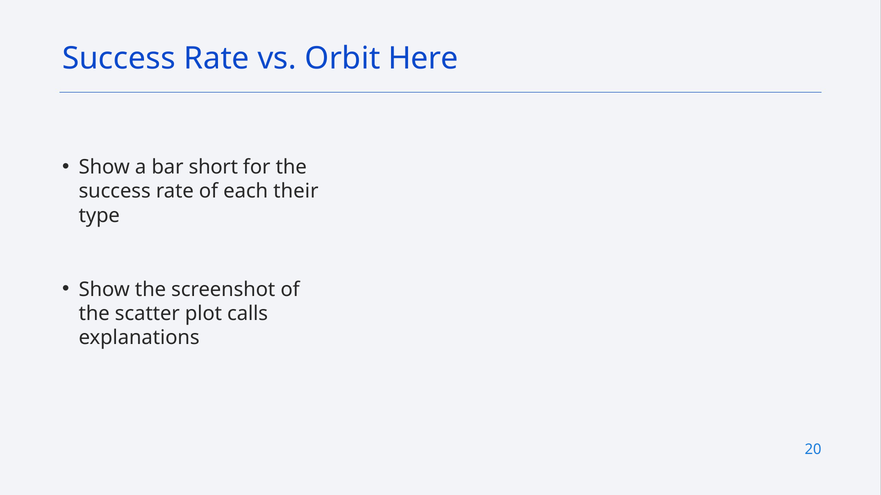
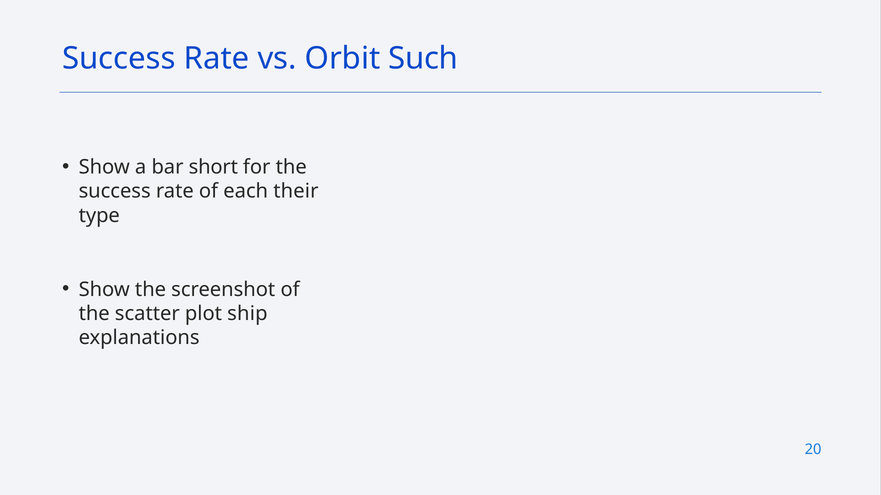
Here: Here -> Such
calls: calls -> ship
